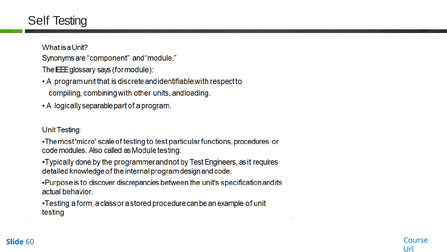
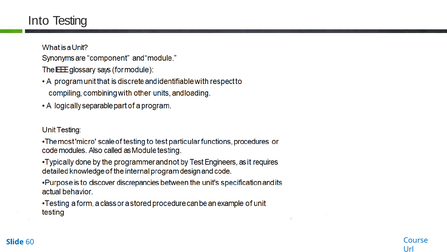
Self: Self -> Into
